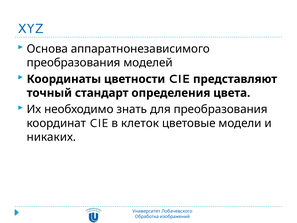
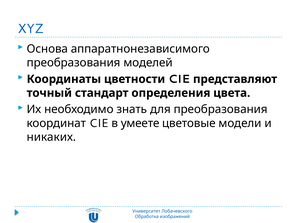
клеток: клеток -> умеете
